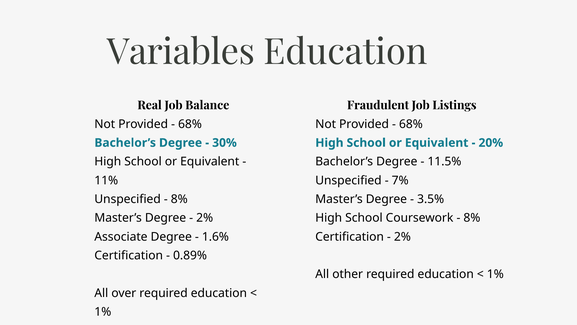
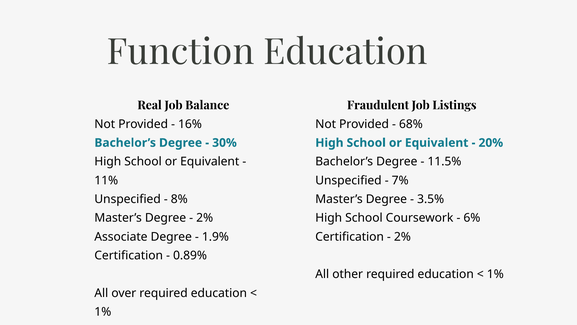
Variables: Variables -> Function
68% at (190, 124): 68% -> 16%
8% at (472, 218): 8% -> 6%
1.6%: 1.6% -> 1.9%
